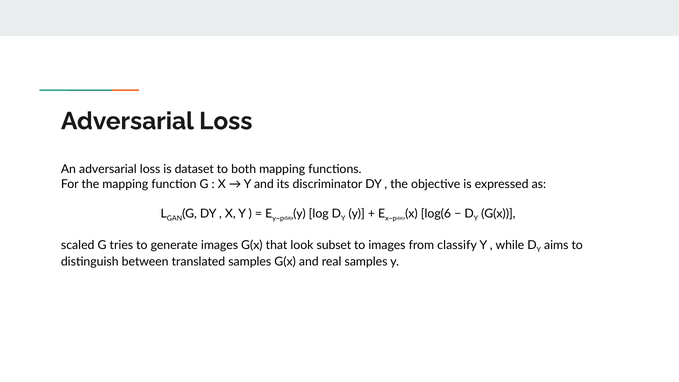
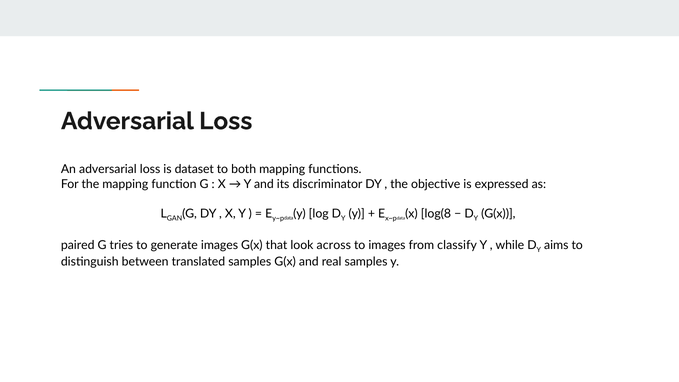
log(6: log(6 -> log(8
scaled: scaled -> paired
subset: subset -> across
